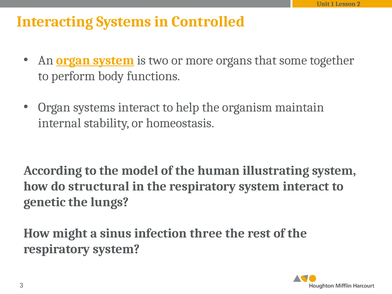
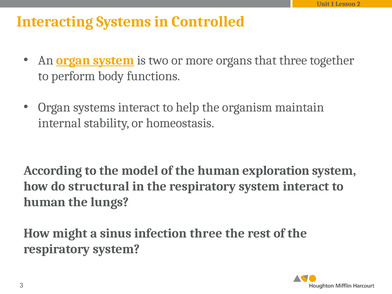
that some: some -> three
illustrating: illustrating -> exploration
genetic at (45, 202): genetic -> human
